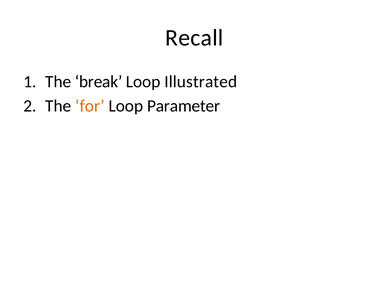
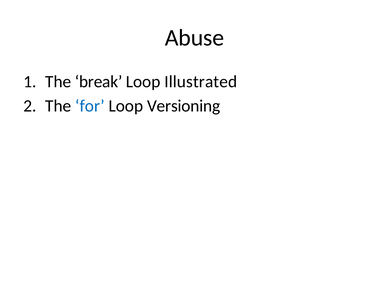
Recall: Recall -> Abuse
for colour: orange -> blue
Parameter: Parameter -> Versioning
